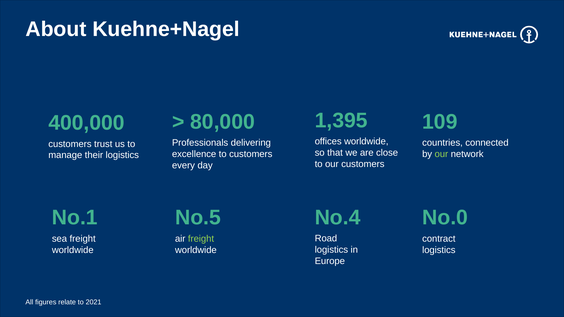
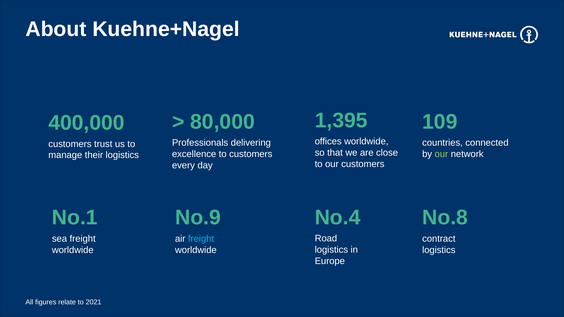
No.5: No.5 -> No.9
No.0: No.0 -> No.8
freight at (201, 239) colour: light green -> light blue
